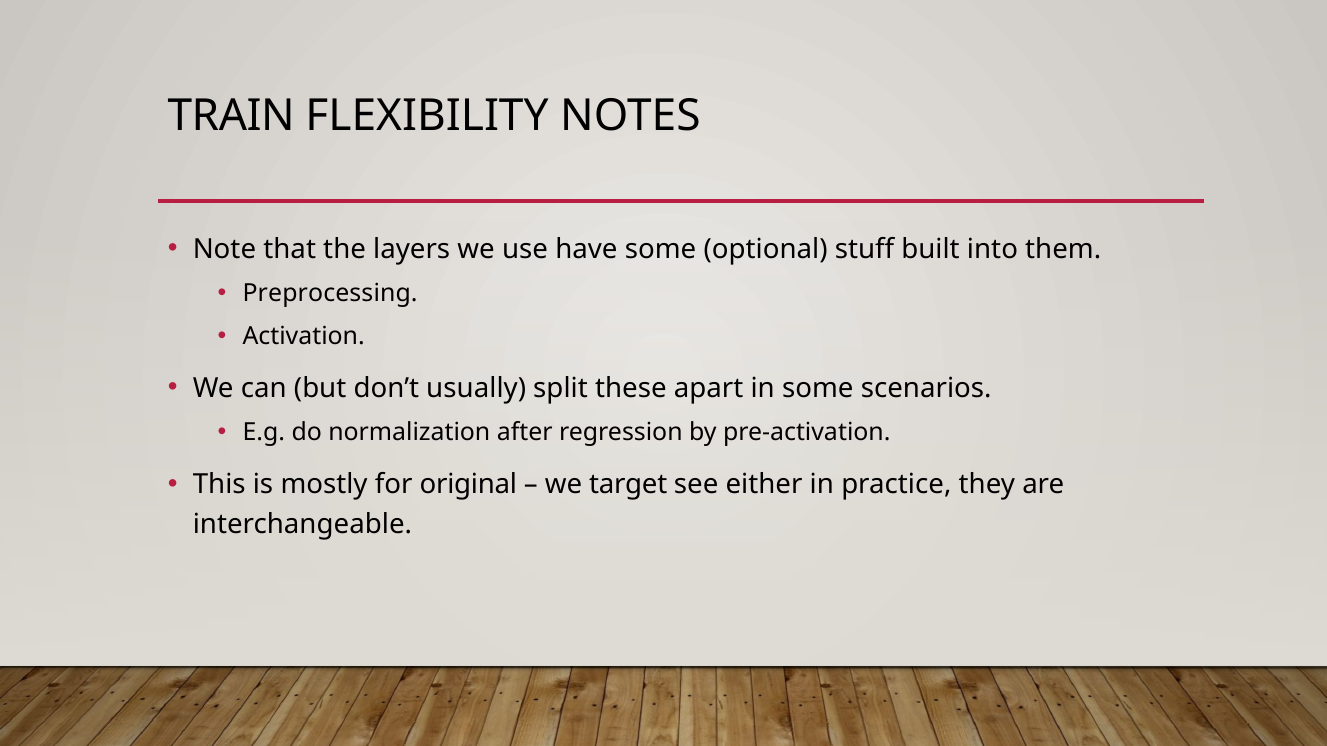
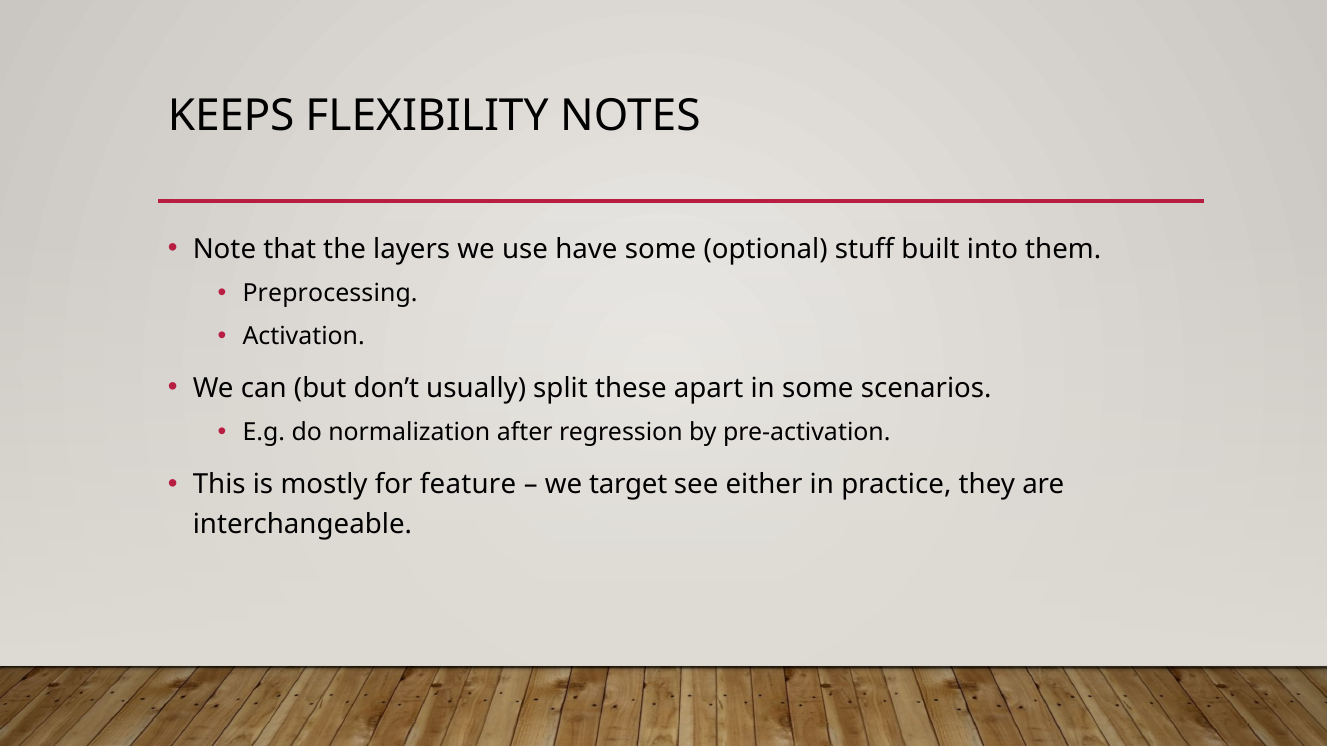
TRAIN: TRAIN -> KEEPS
original: original -> feature
